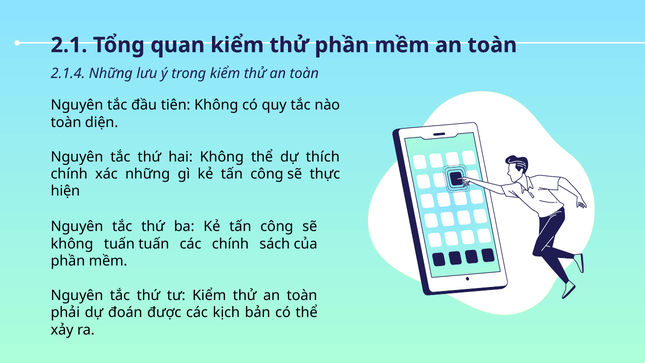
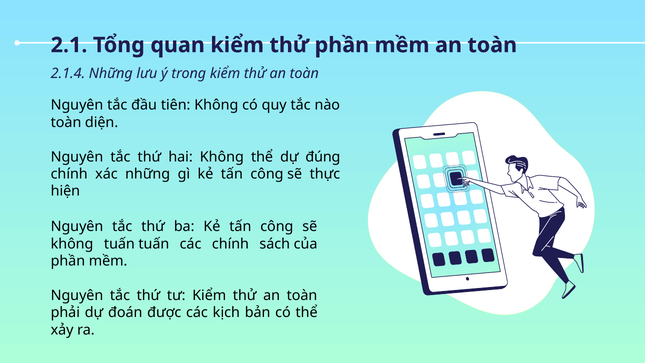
thích: thích -> đúng
